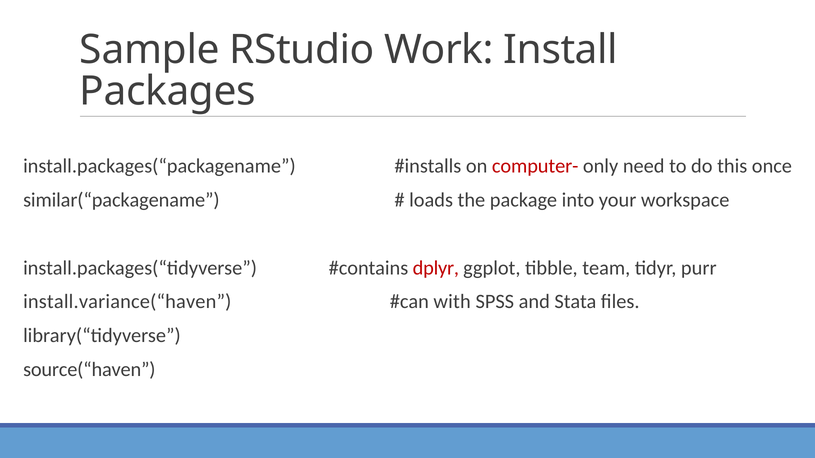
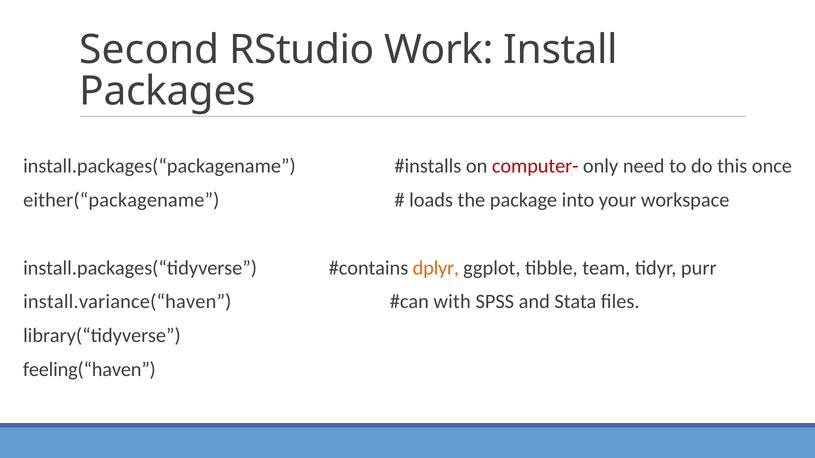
Sample: Sample -> Second
similar(“packagename: similar(“packagename -> either(“packagename
dplyr colour: red -> orange
source(“haven: source(“haven -> feeling(“haven
